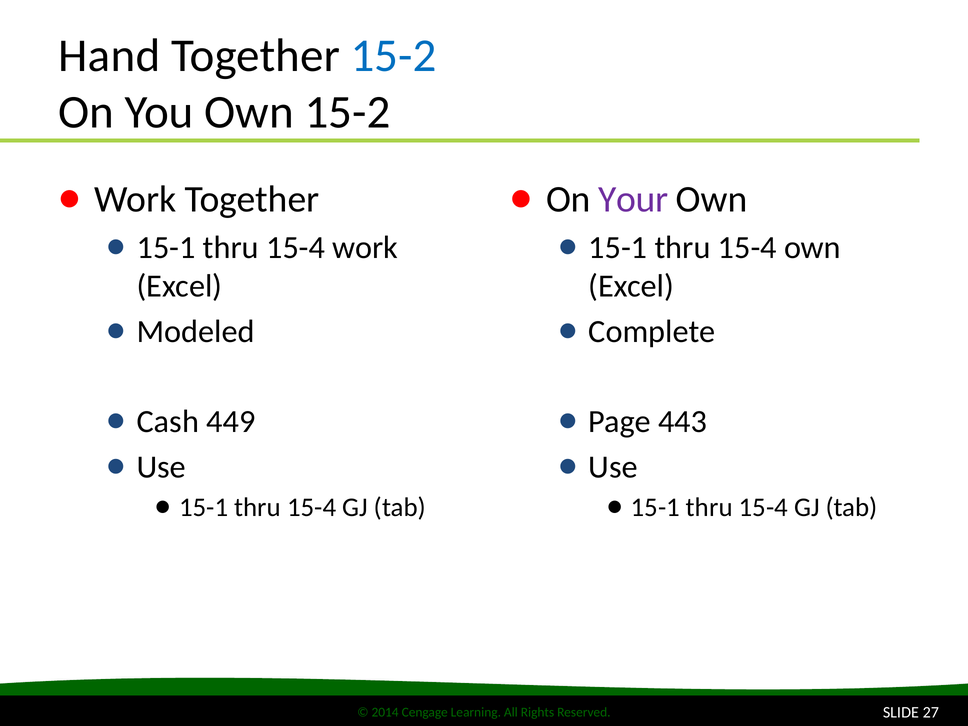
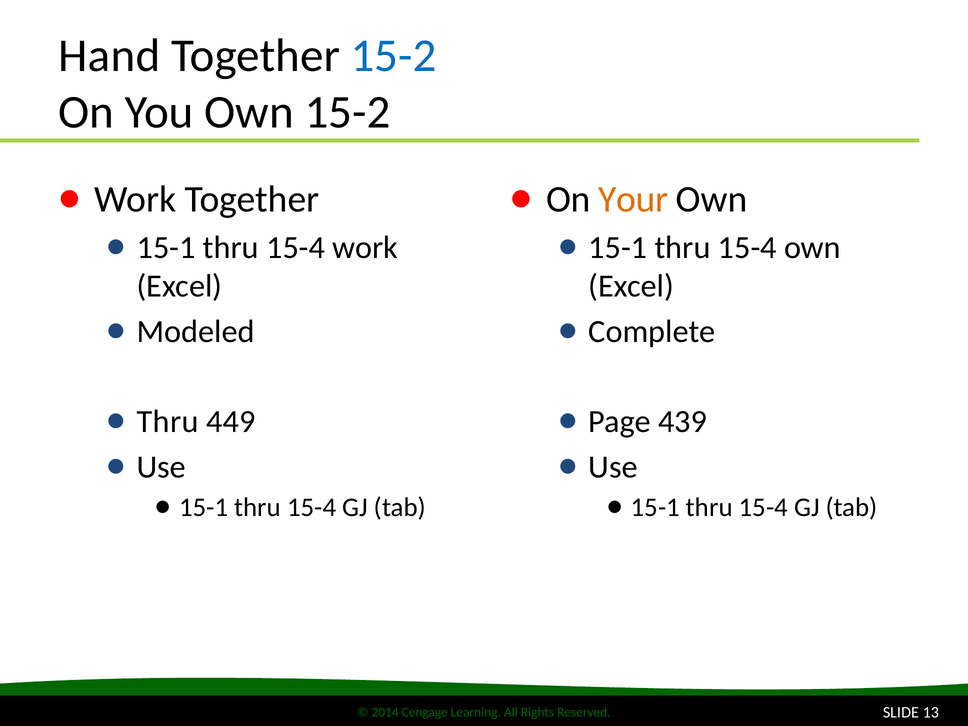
Your colour: purple -> orange
Cash at (168, 422): Cash -> Thru
443: 443 -> 439
27: 27 -> 13
